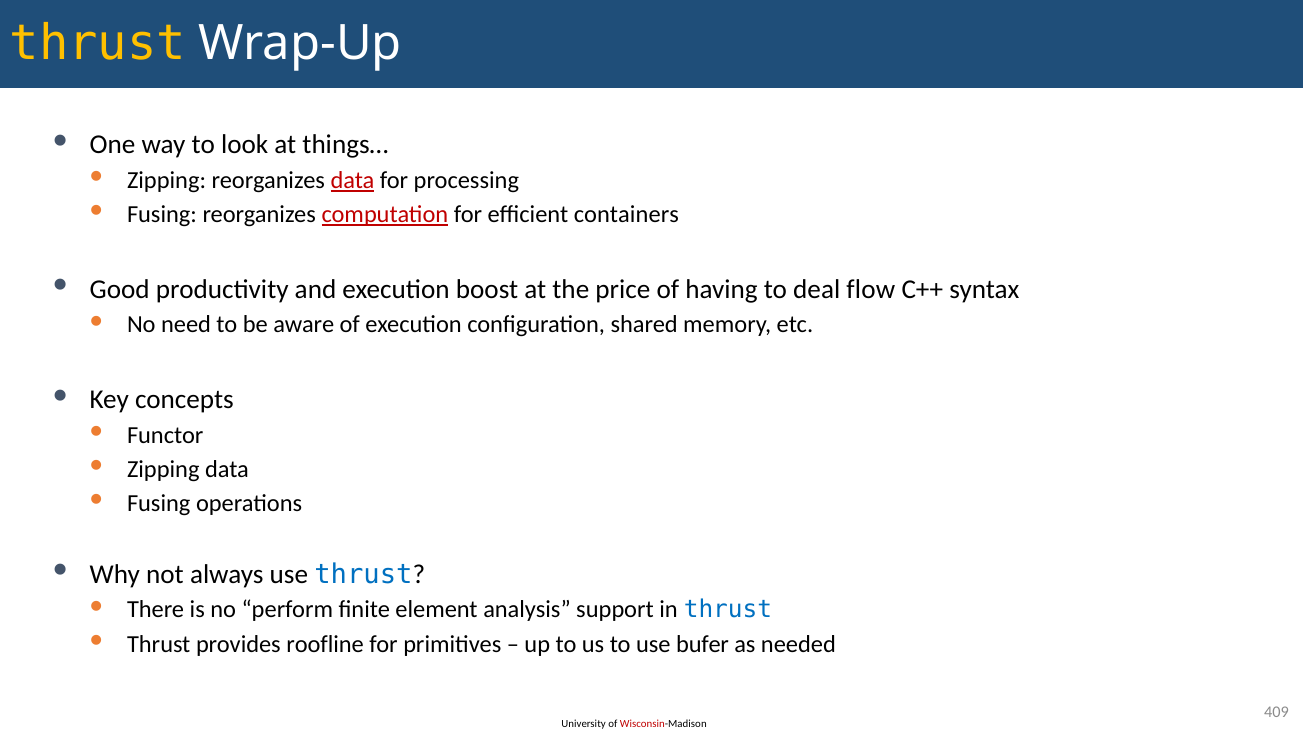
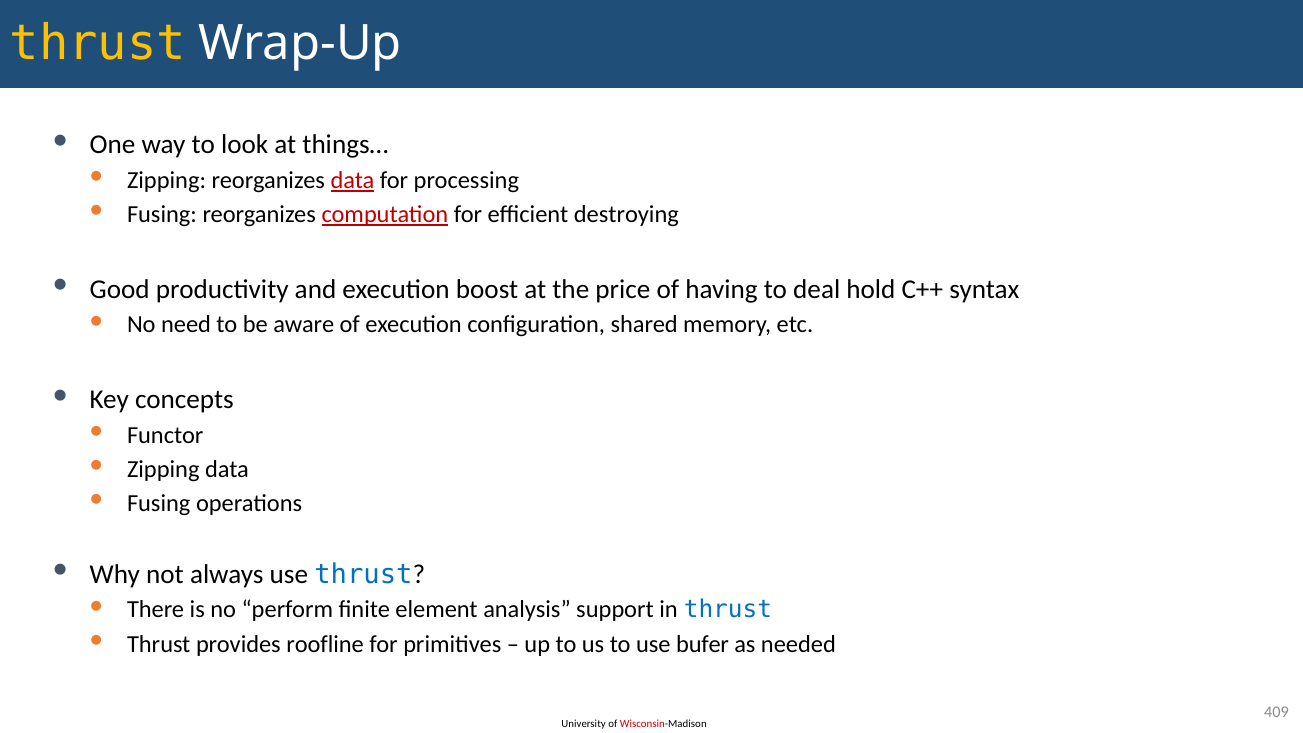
containers: containers -> destroying
flow: flow -> hold
